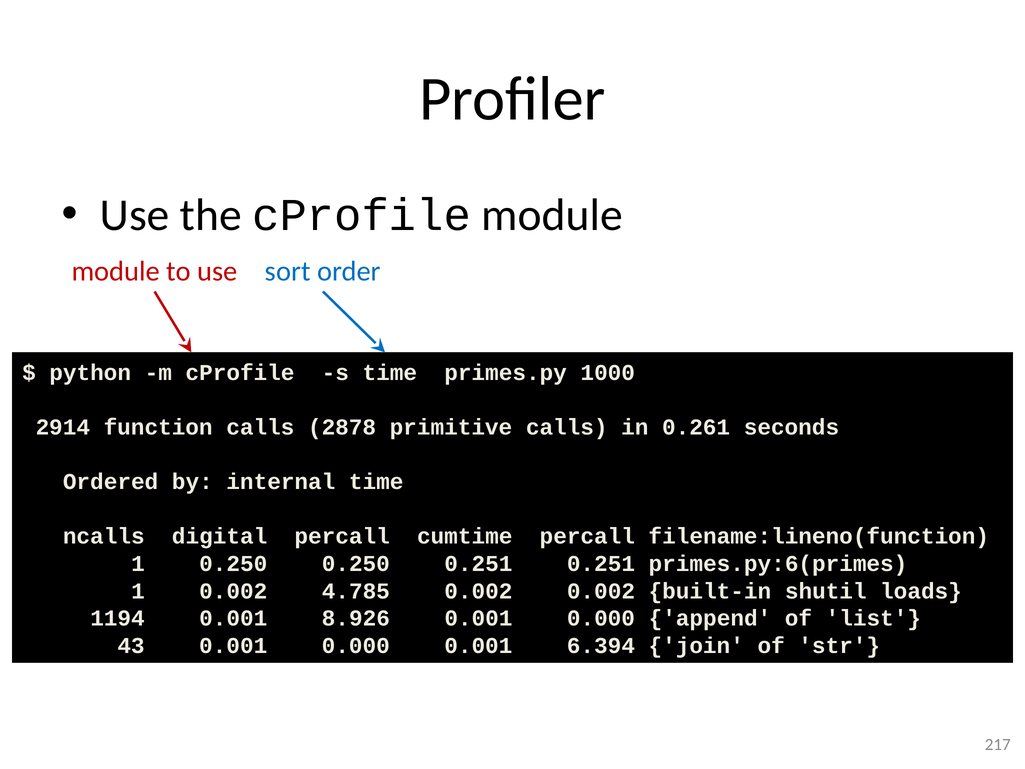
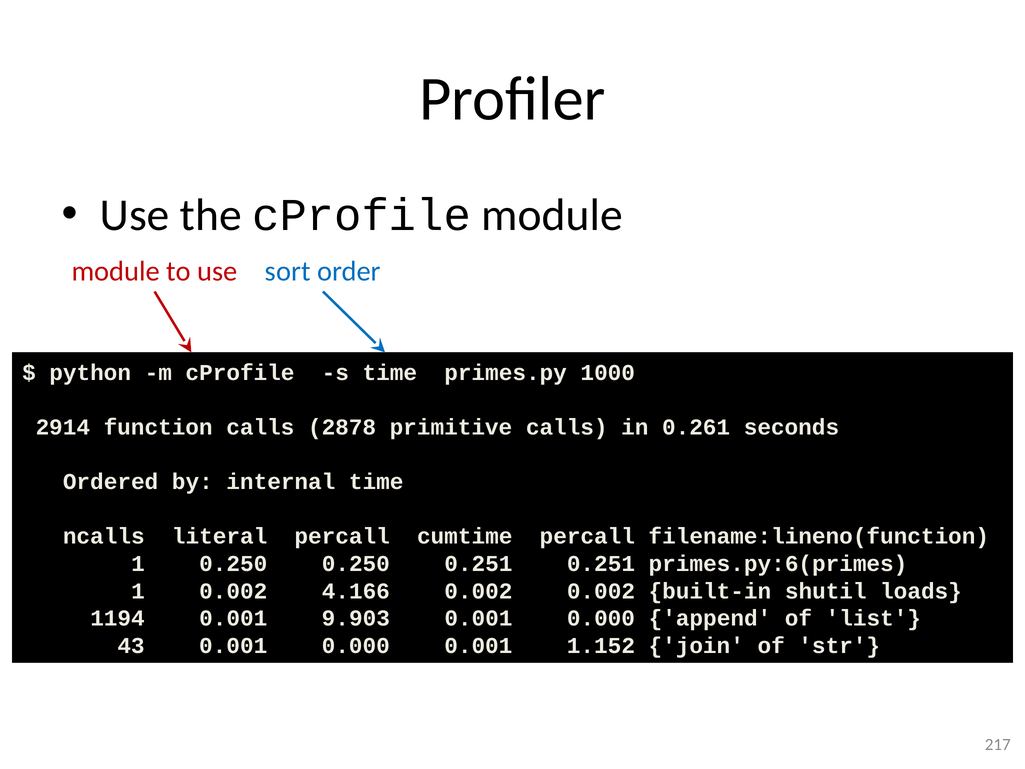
digital: digital -> literal
4.785: 4.785 -> 4.166
8.926: 8.926 -> 9.903
6.394: 6.394 -> 1.152
